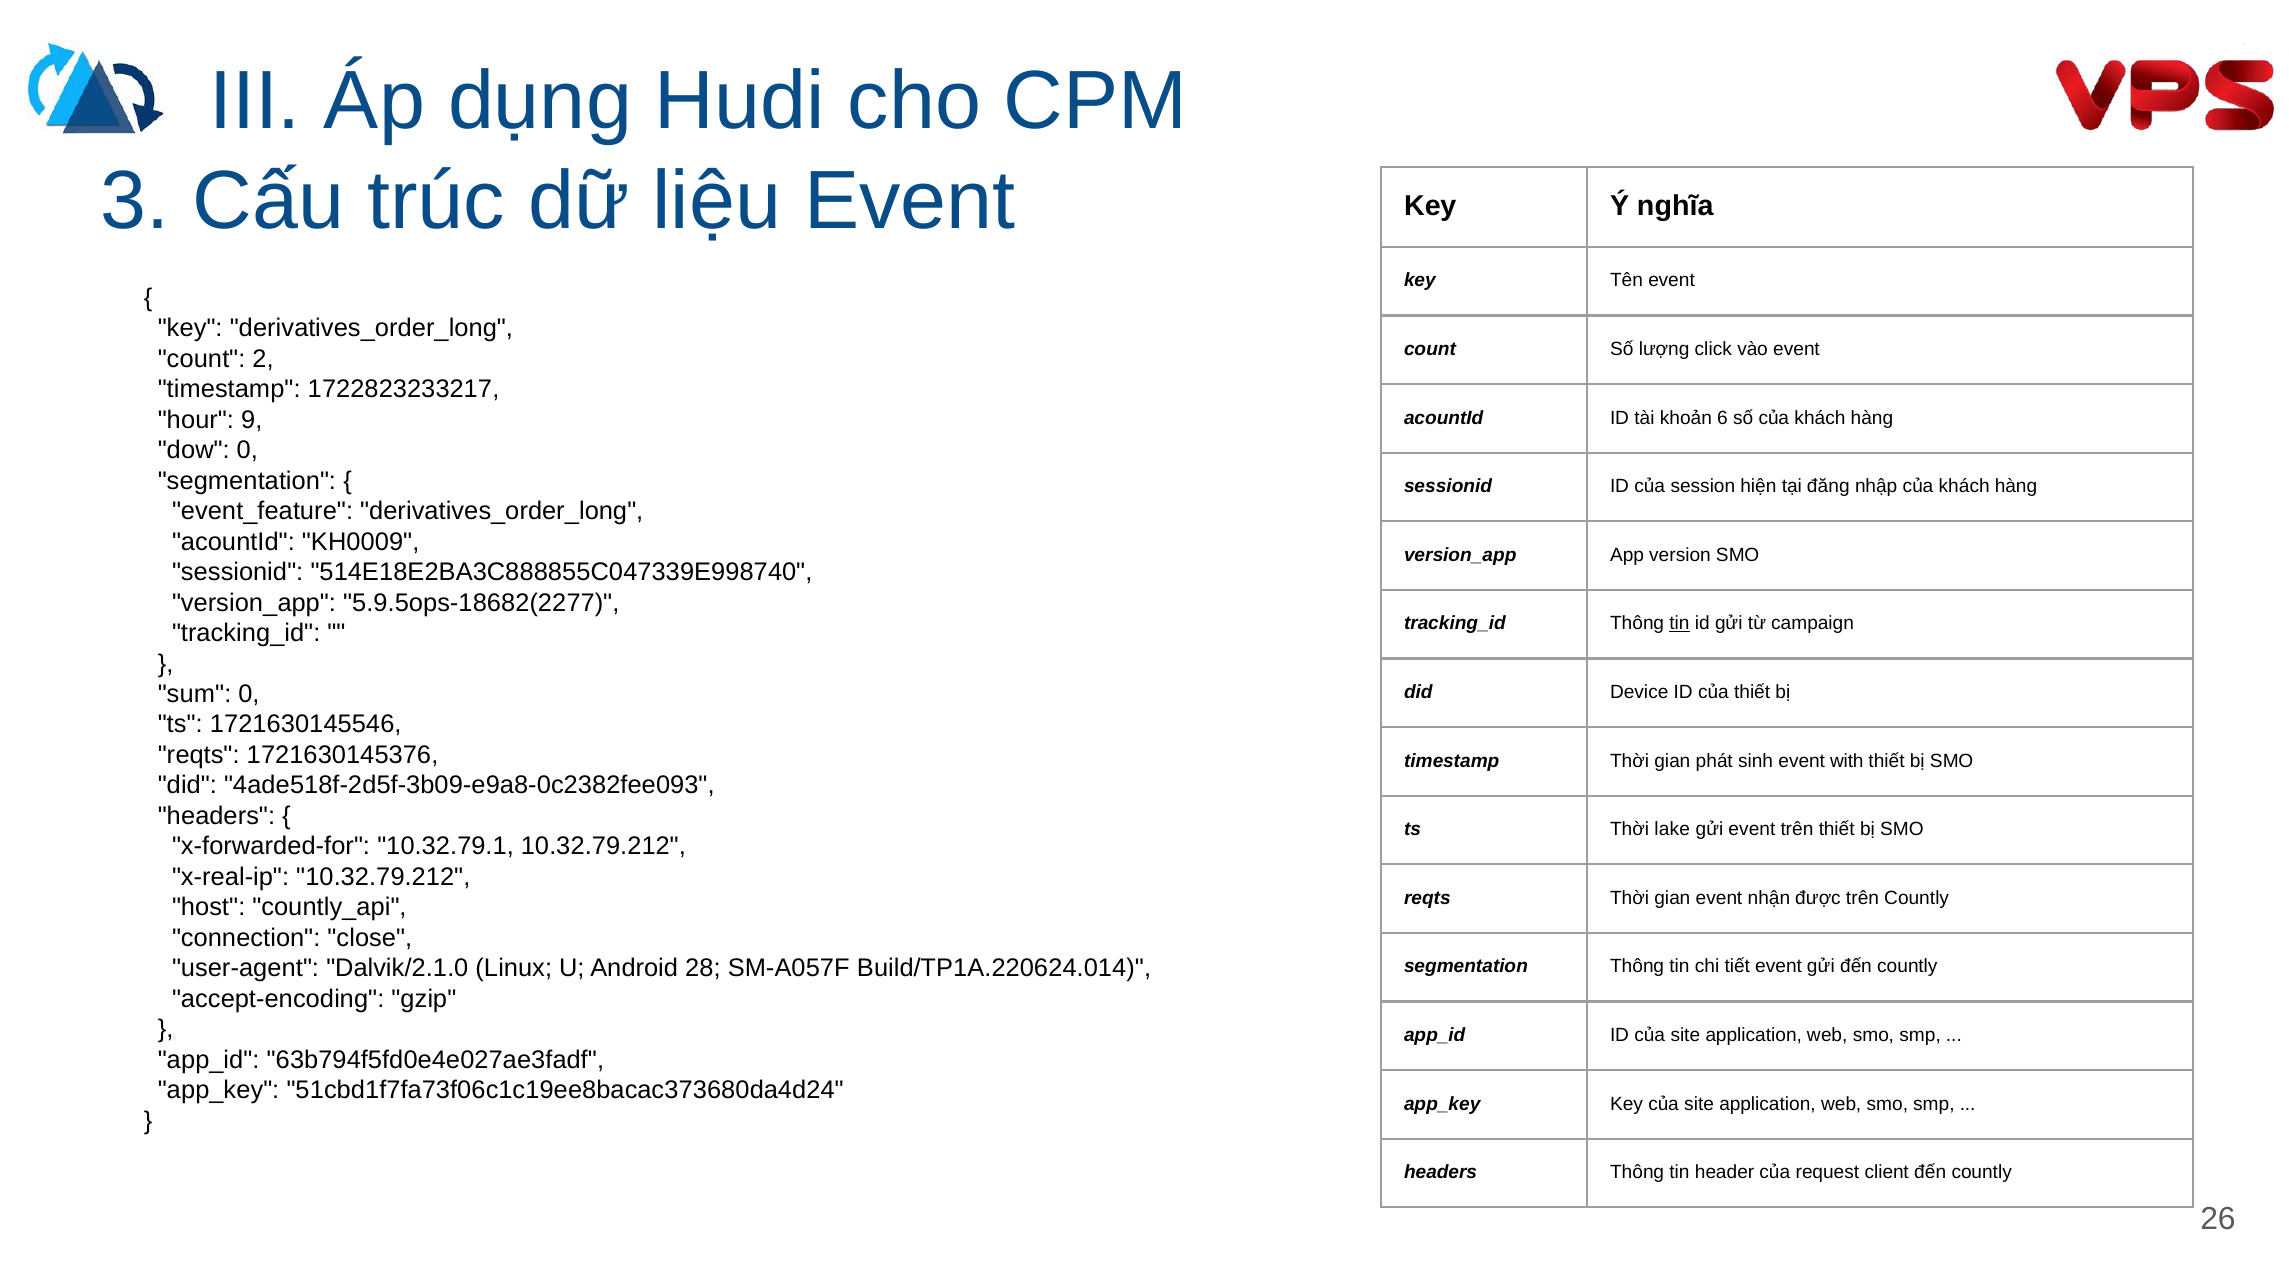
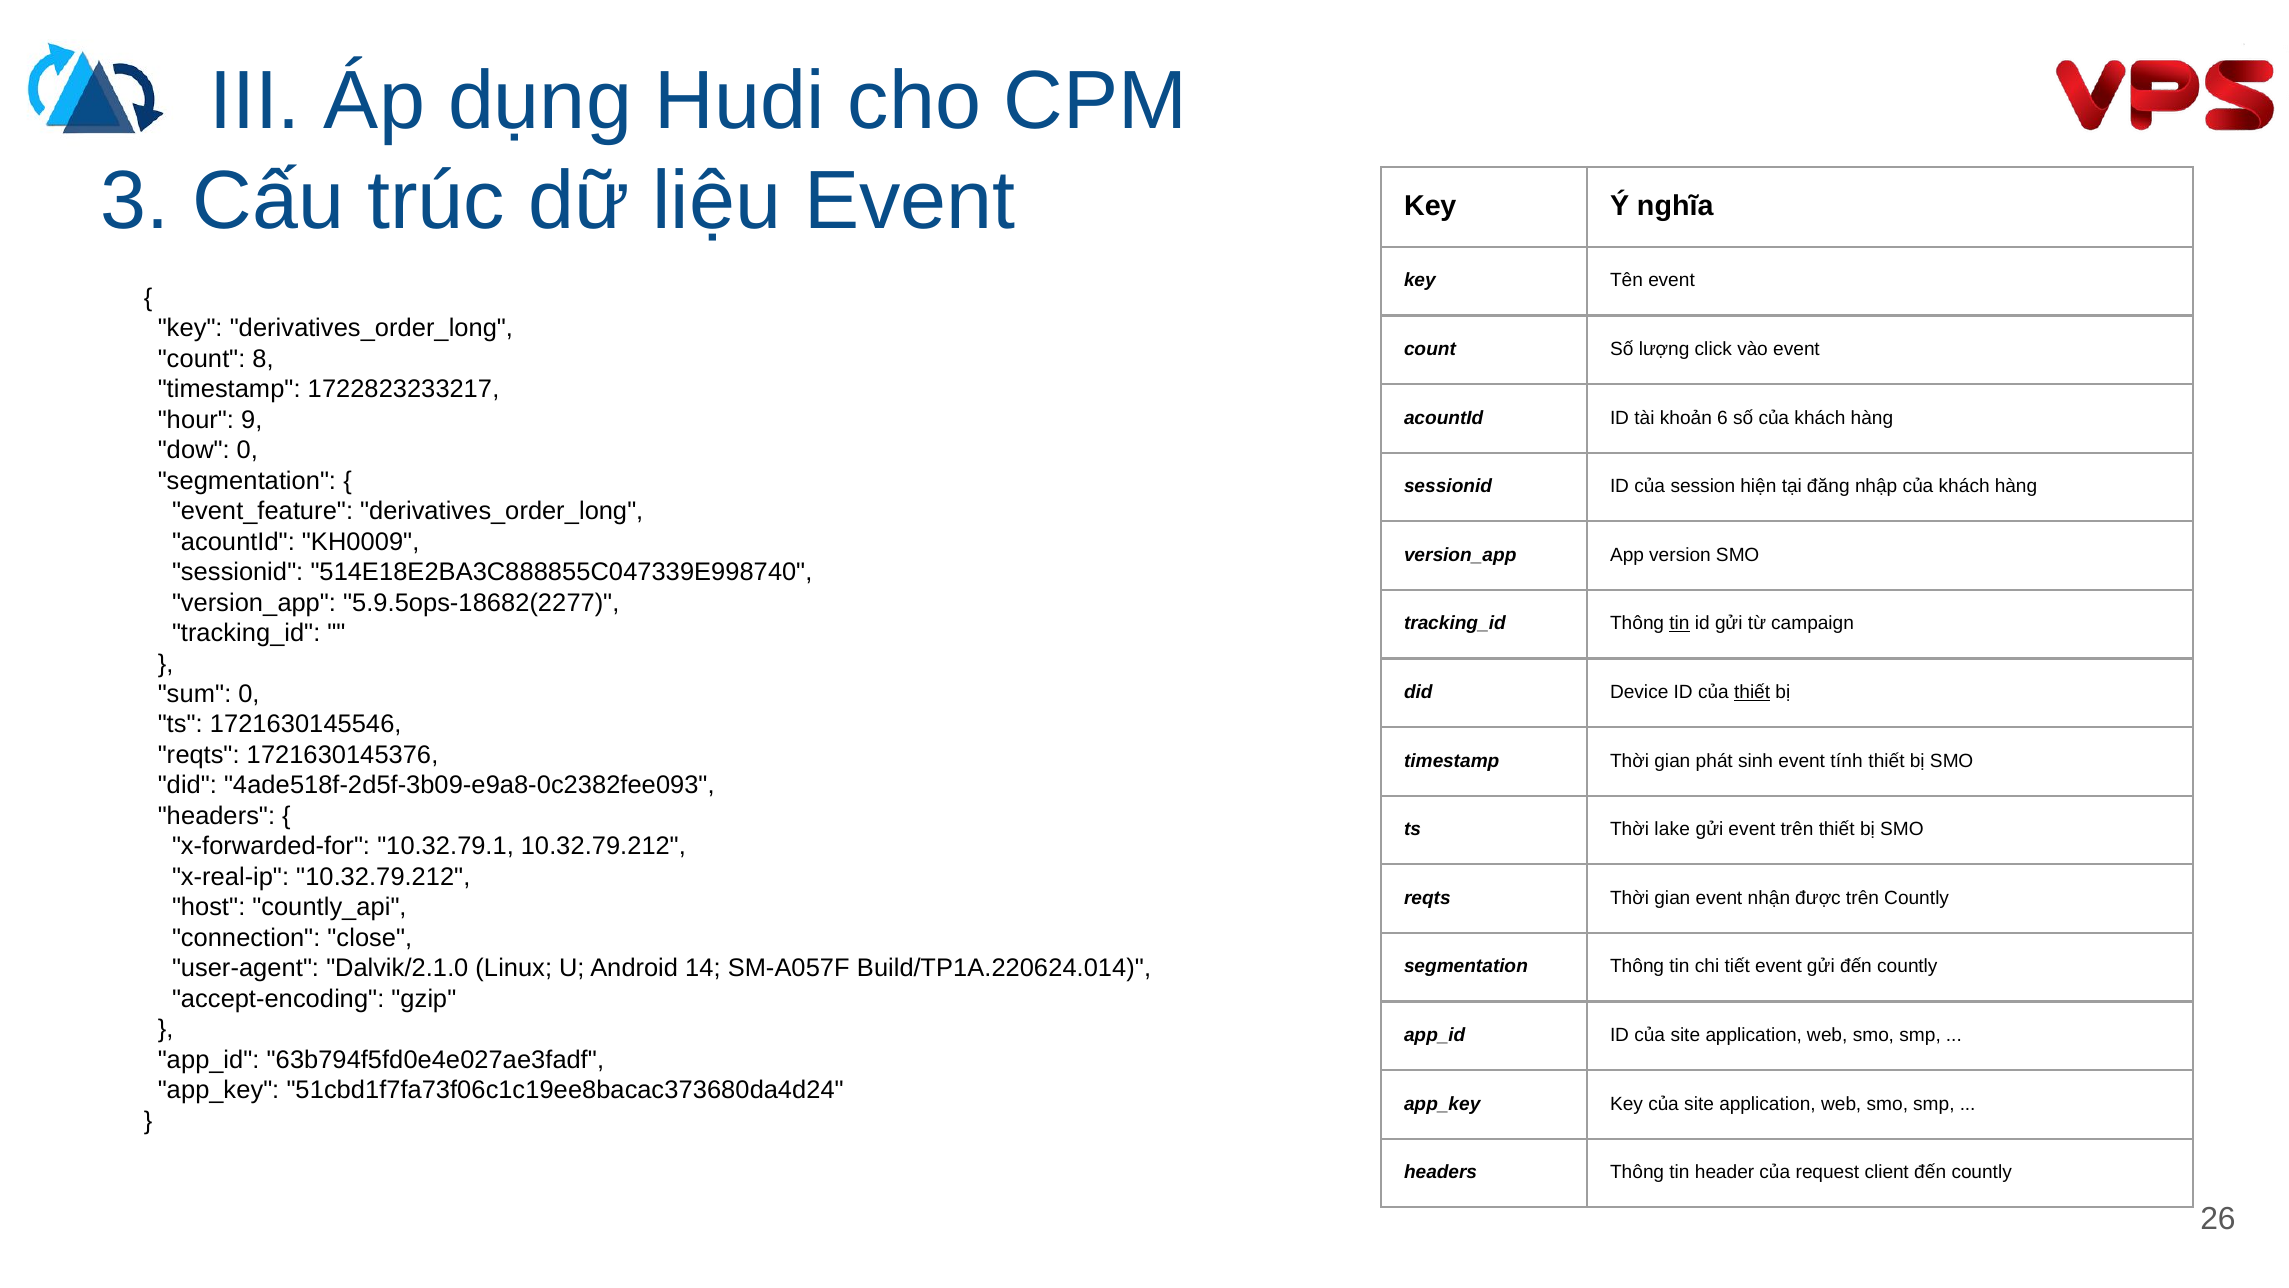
2: 2 -> 8
thiết at (1752, 692) underline: none -> present
with: with -> tính
28: 28 -> 14
